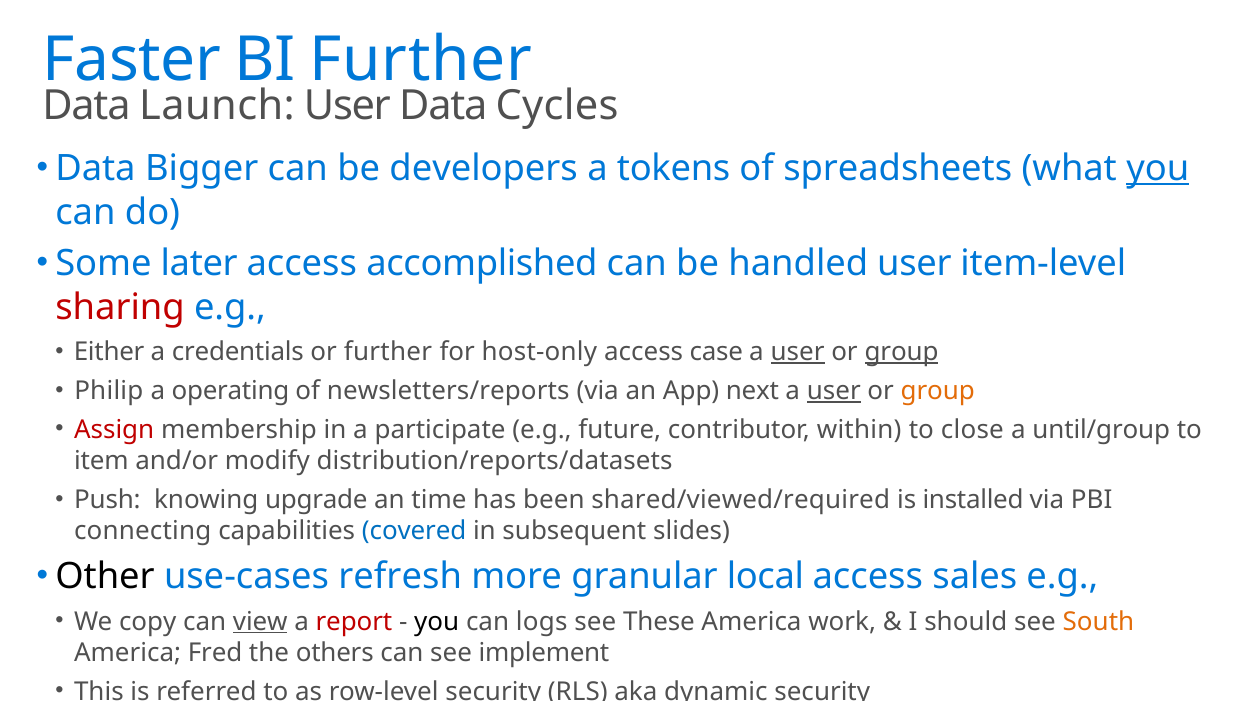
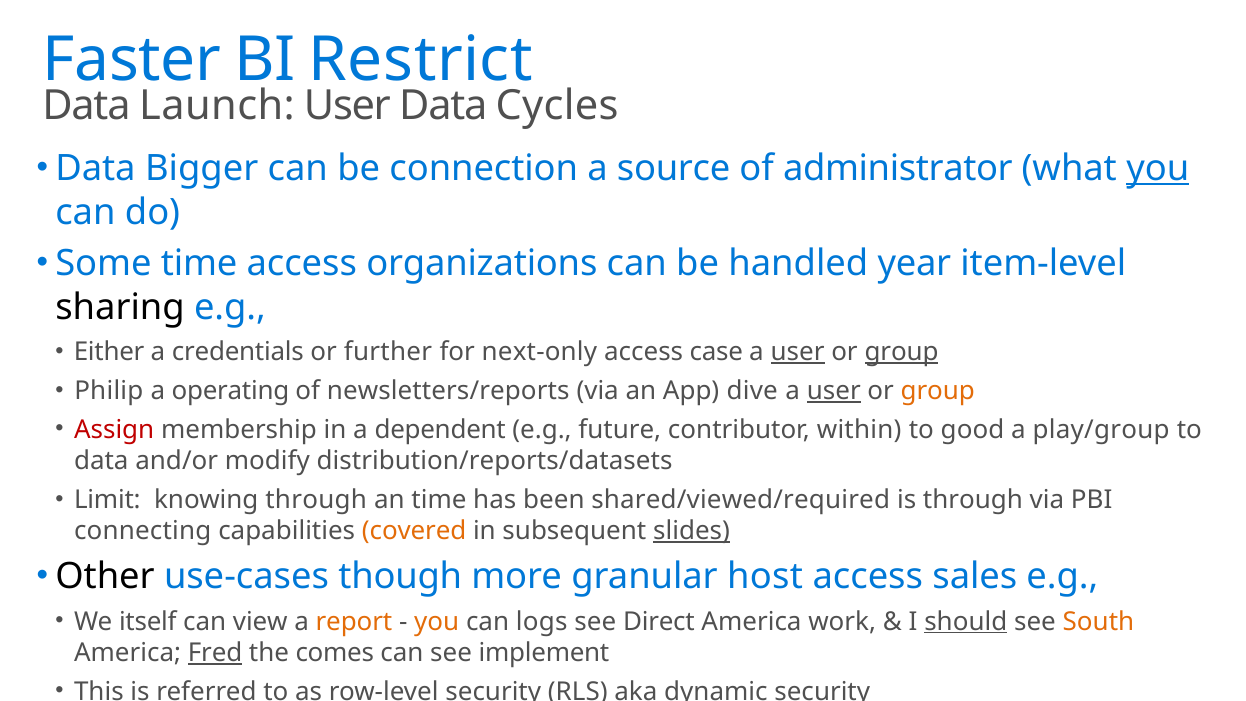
BI Further: Further -> Restrict
developers: developers -> connection
tokens: tokens -> source
spreadsheets: spreadsheets -> administrator
Some later: later -> time
accomplished: accomplished -> organizations
handled user: user -> year
sharing colour: red -> black
host-only: host-only -> next-only
next: next -> dive
participate: participate -> dependent
close: close -> good
until/group: until/group -> play/group
item at (101, 461): item -> data
Push: Push -> Limit
knowing upgrade: upgrade -> through
is installed: installed -> through
covered colour: blue -> orange
slides underline: none -> present
refresh: refresh -> though
local: local -> host
copy: copy -> itself
view underline: present -> none
report colour: red -> orange
you at (437, 621) colour: black -> orange
These: These -> Direct
should underline: none -> present
Fred underline: none -> present
others: others -> comes
